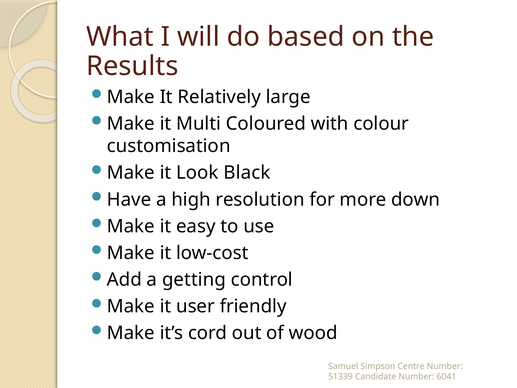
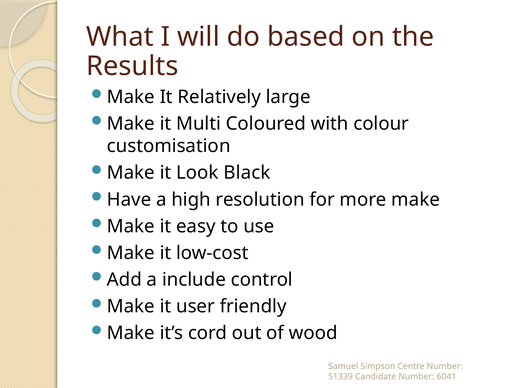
more down: down -> make
getting: getting -> include
